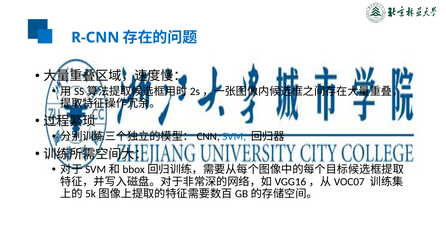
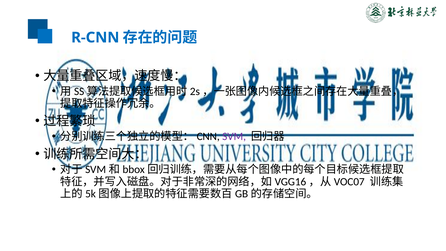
SVM colour: blue -> purple
